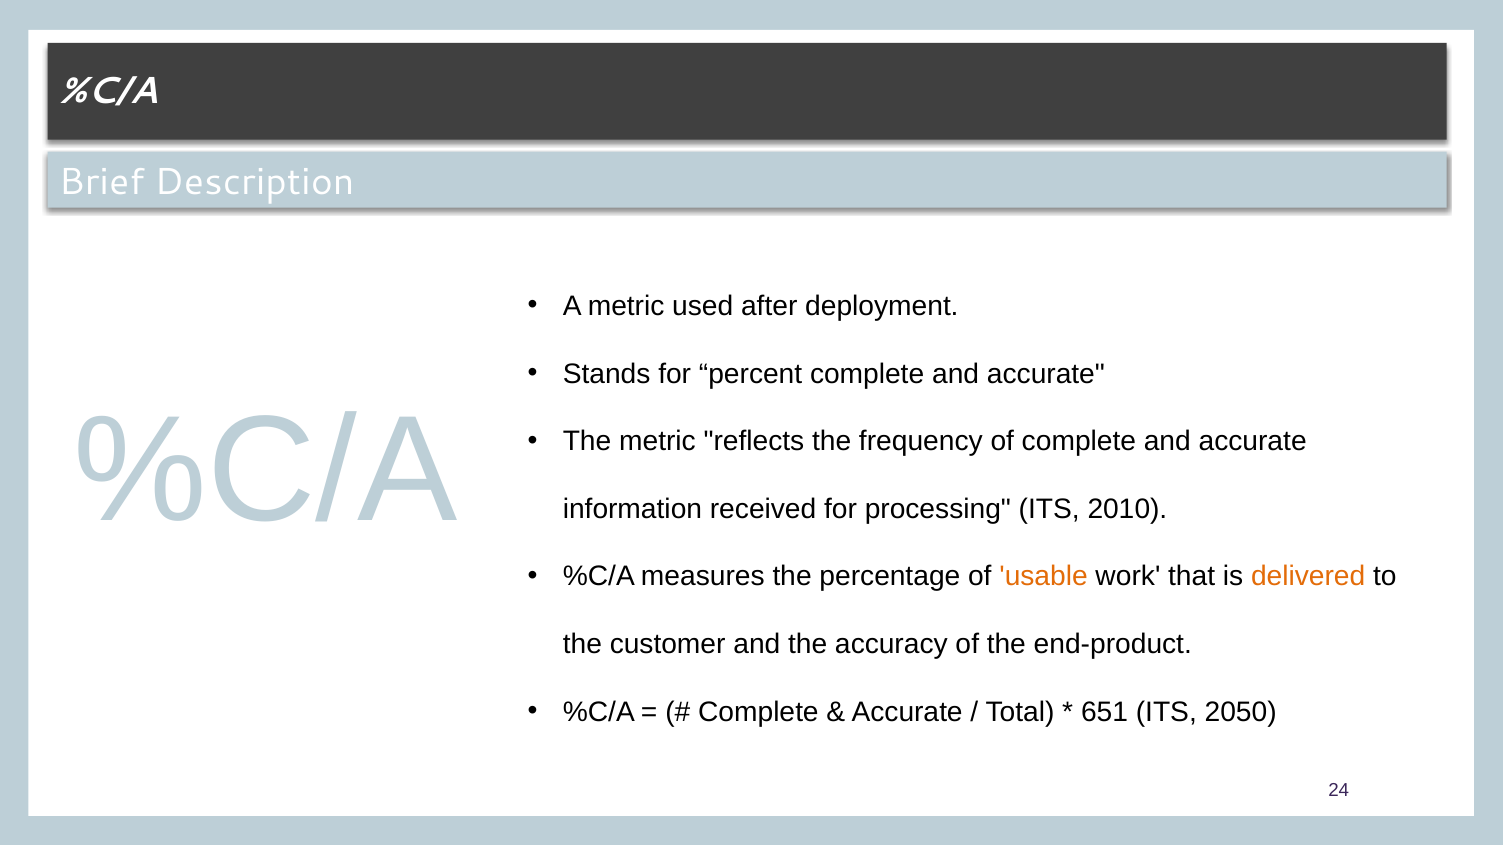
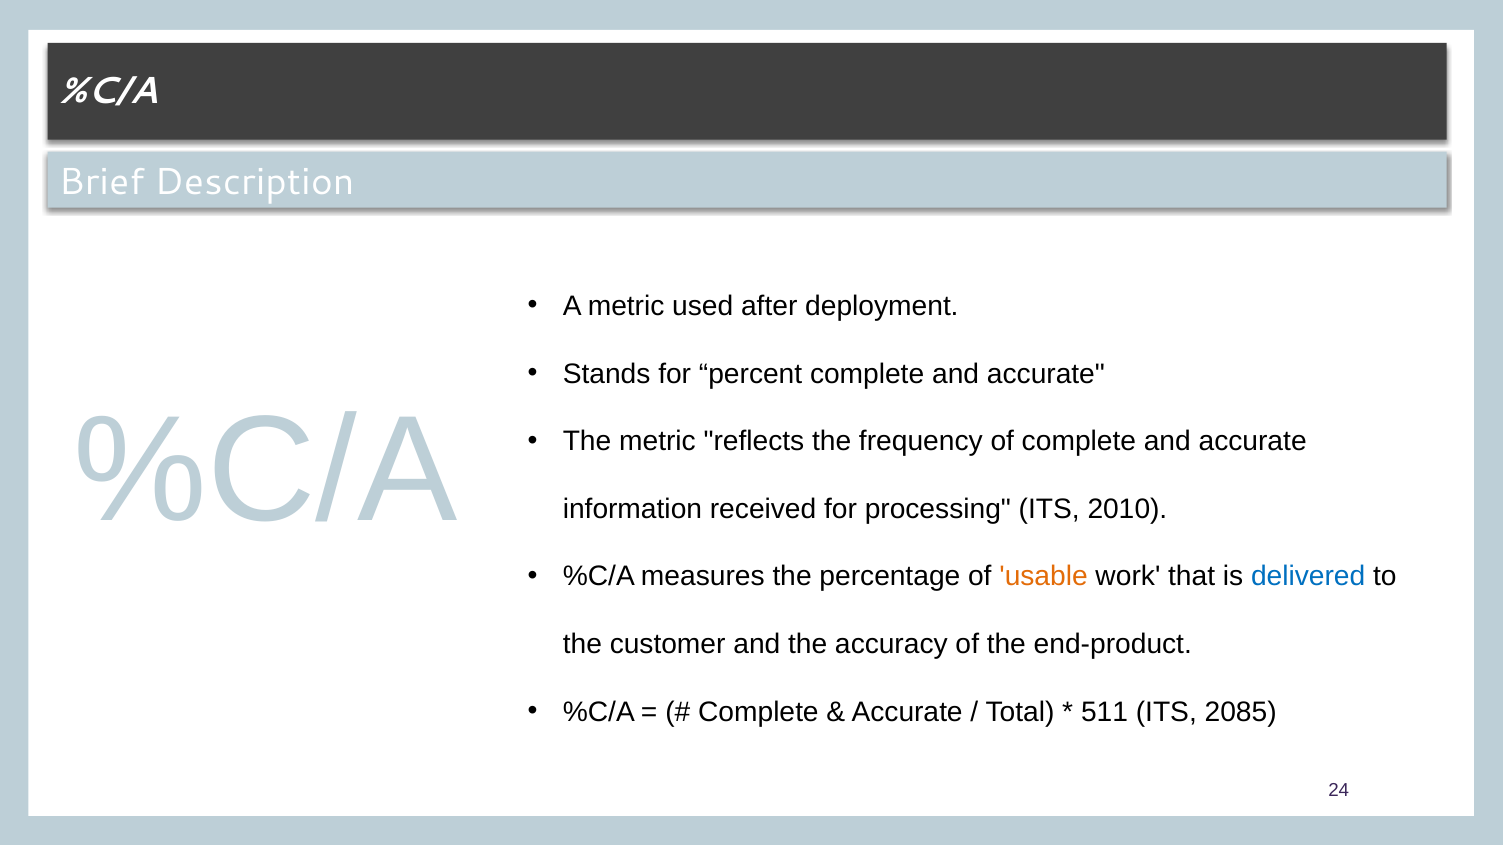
delivered colour: orange -> blue
651: 651 -> 511
2050: 2050 -> 2085
